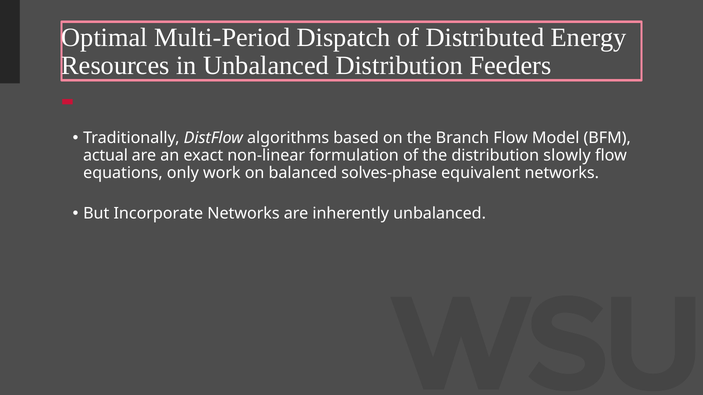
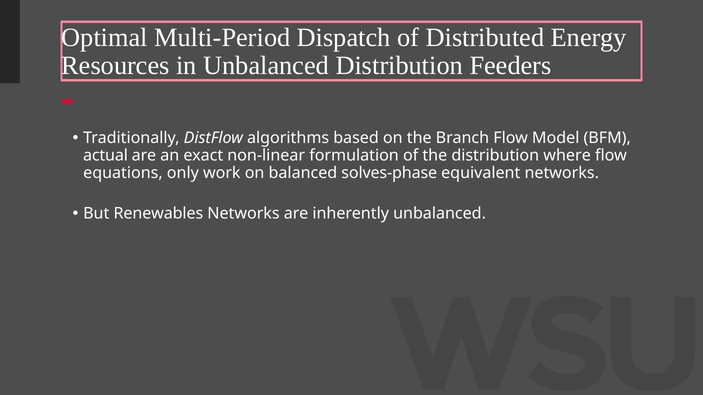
slowly: slowly -> where
Incorporate: Incorporate -> Renewables
